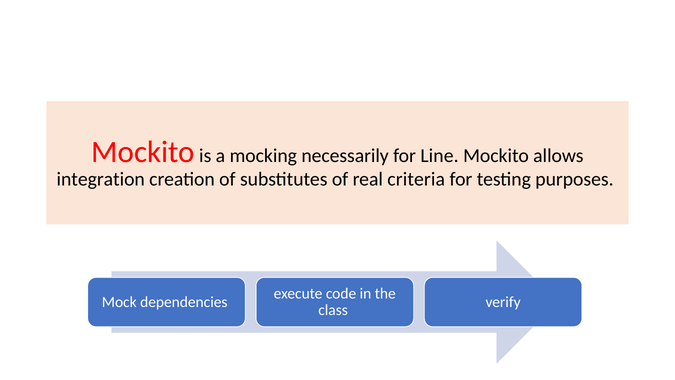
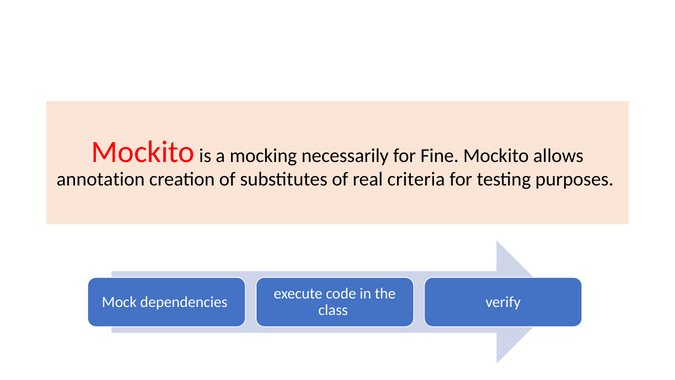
Line: Line -> Fine
integration: integration -> annotation
